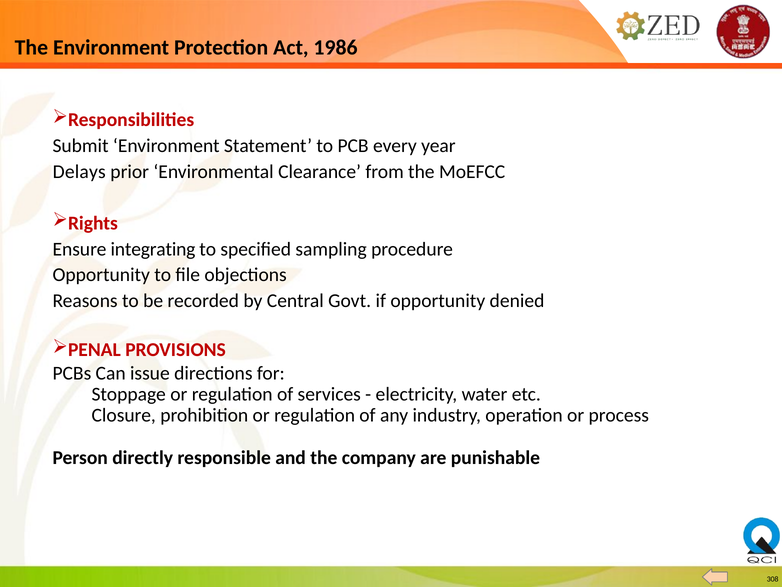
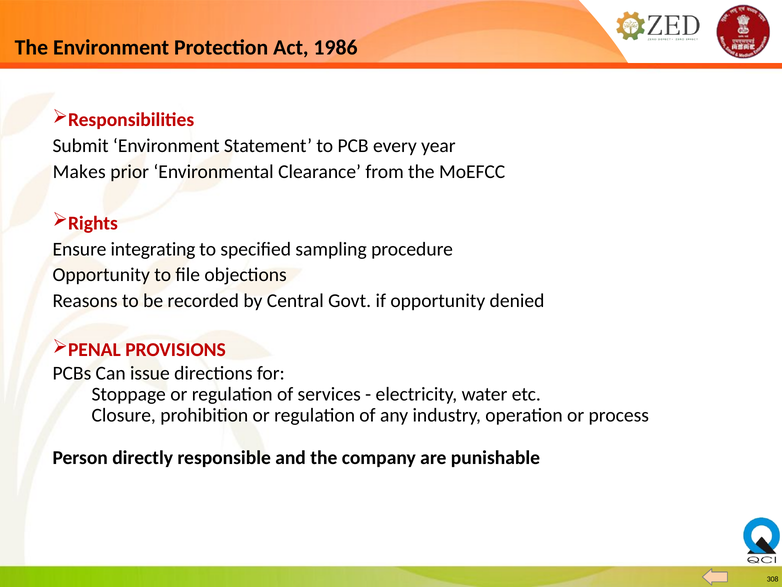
Delays: Delays -> Makes
